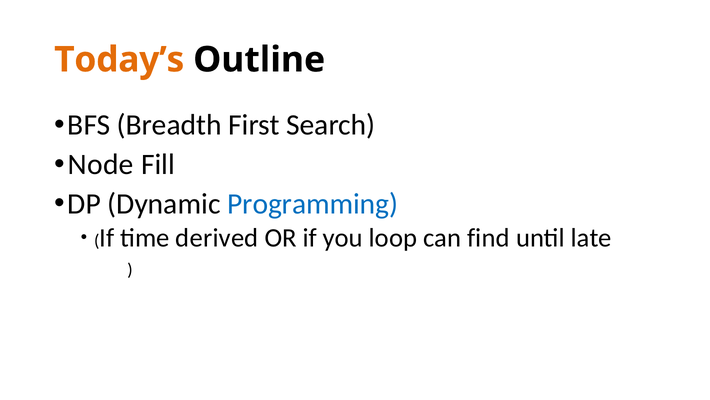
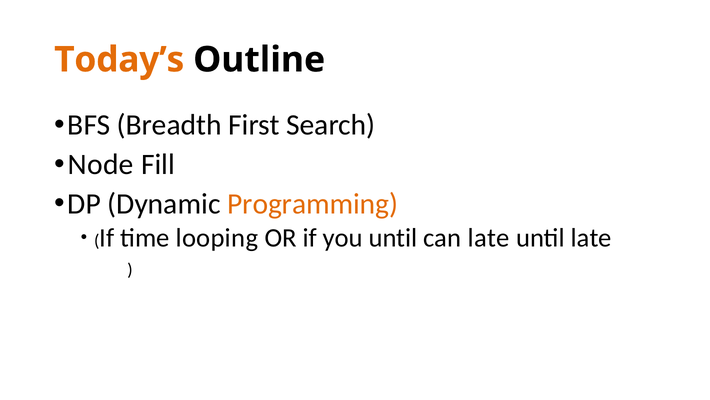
Programming colour: blue -> orange
derived: derived -> looping
you loop: loop -> until
can find: find -> late
